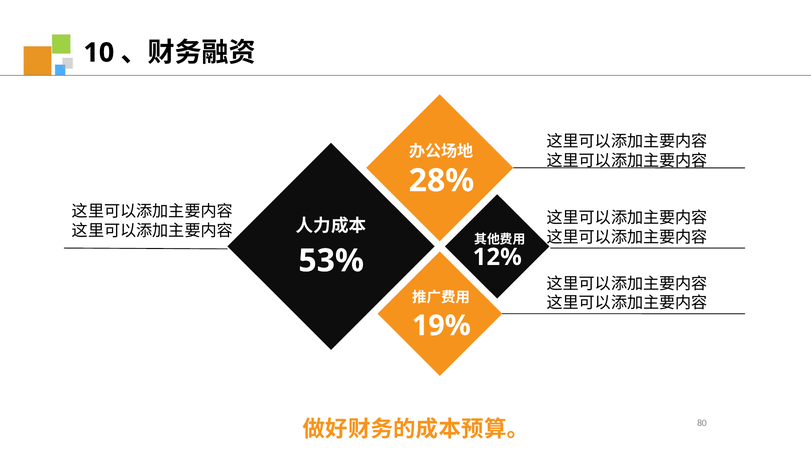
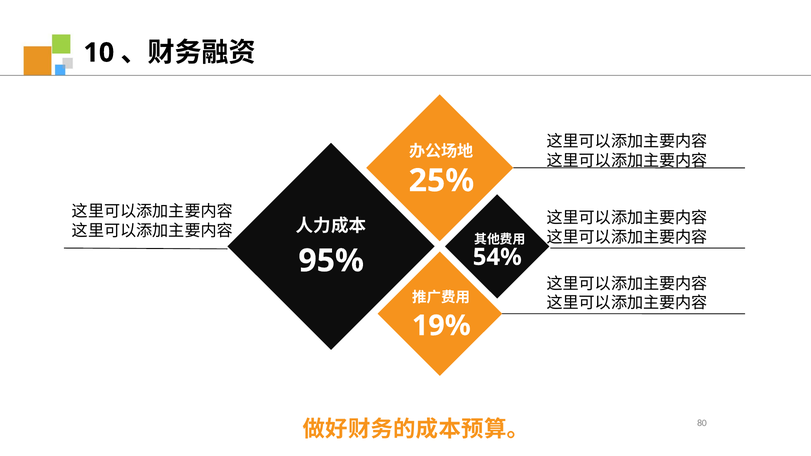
28%: 28% -> 25%
12%: 12% -> 54%
53%: 53% -> 95%
